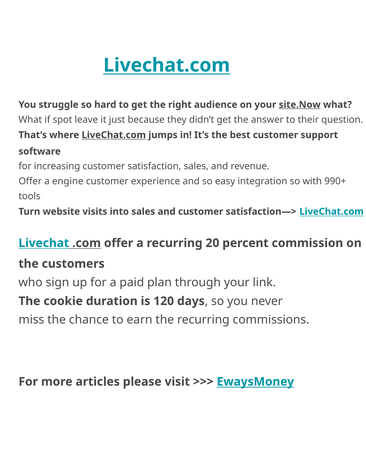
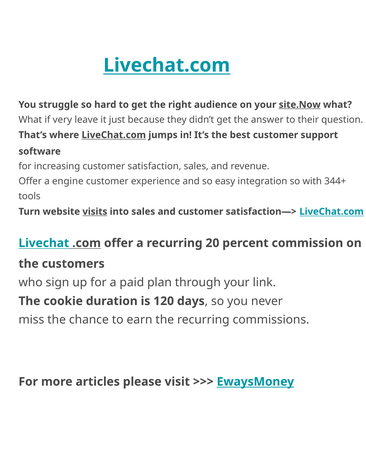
spot: spot -> very
990+: 990+ -> 344+
visits underline: none -> present
